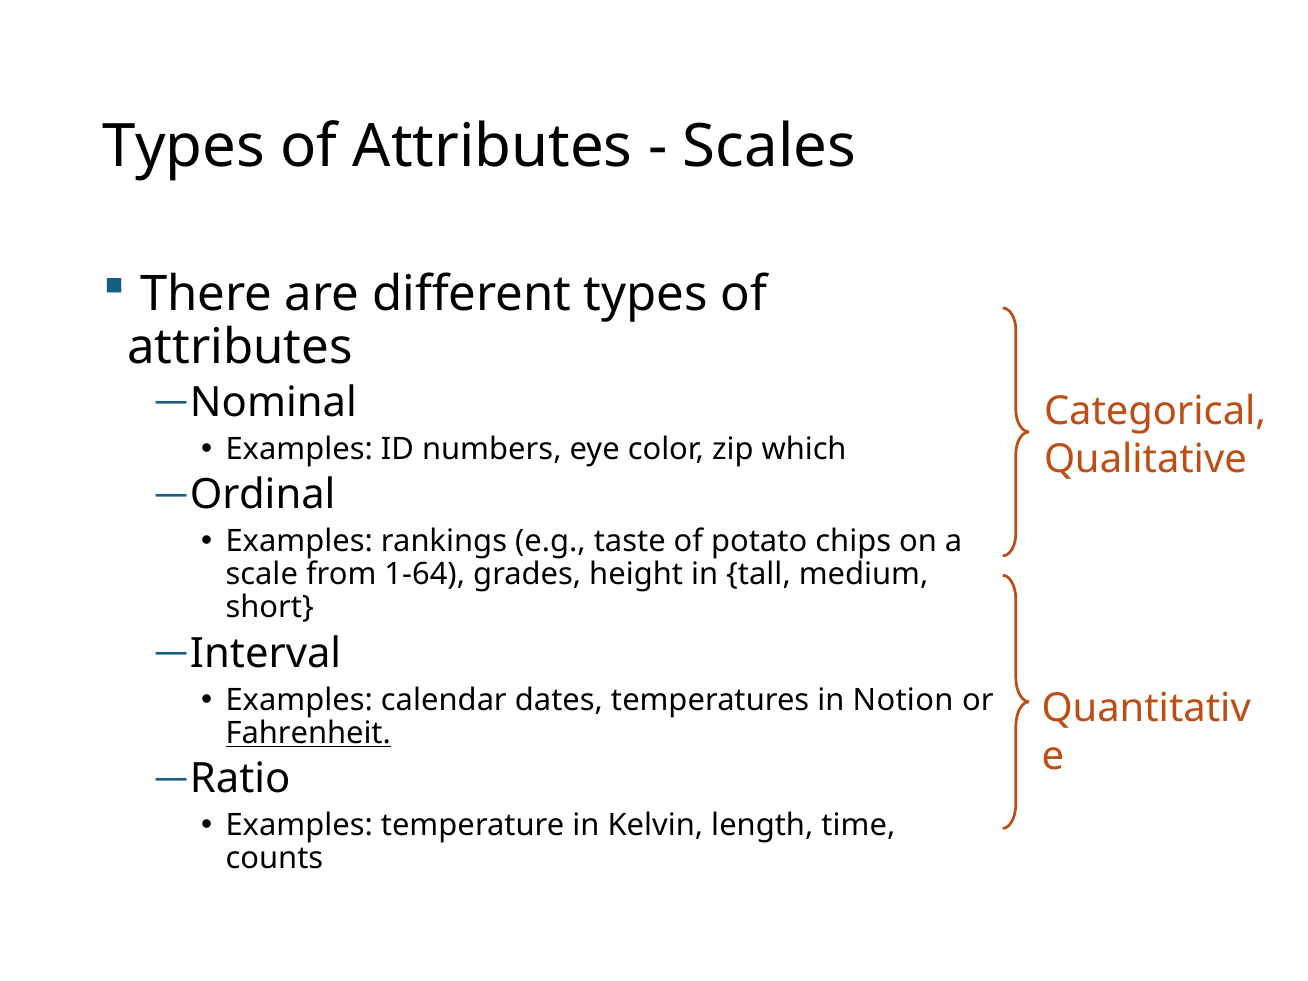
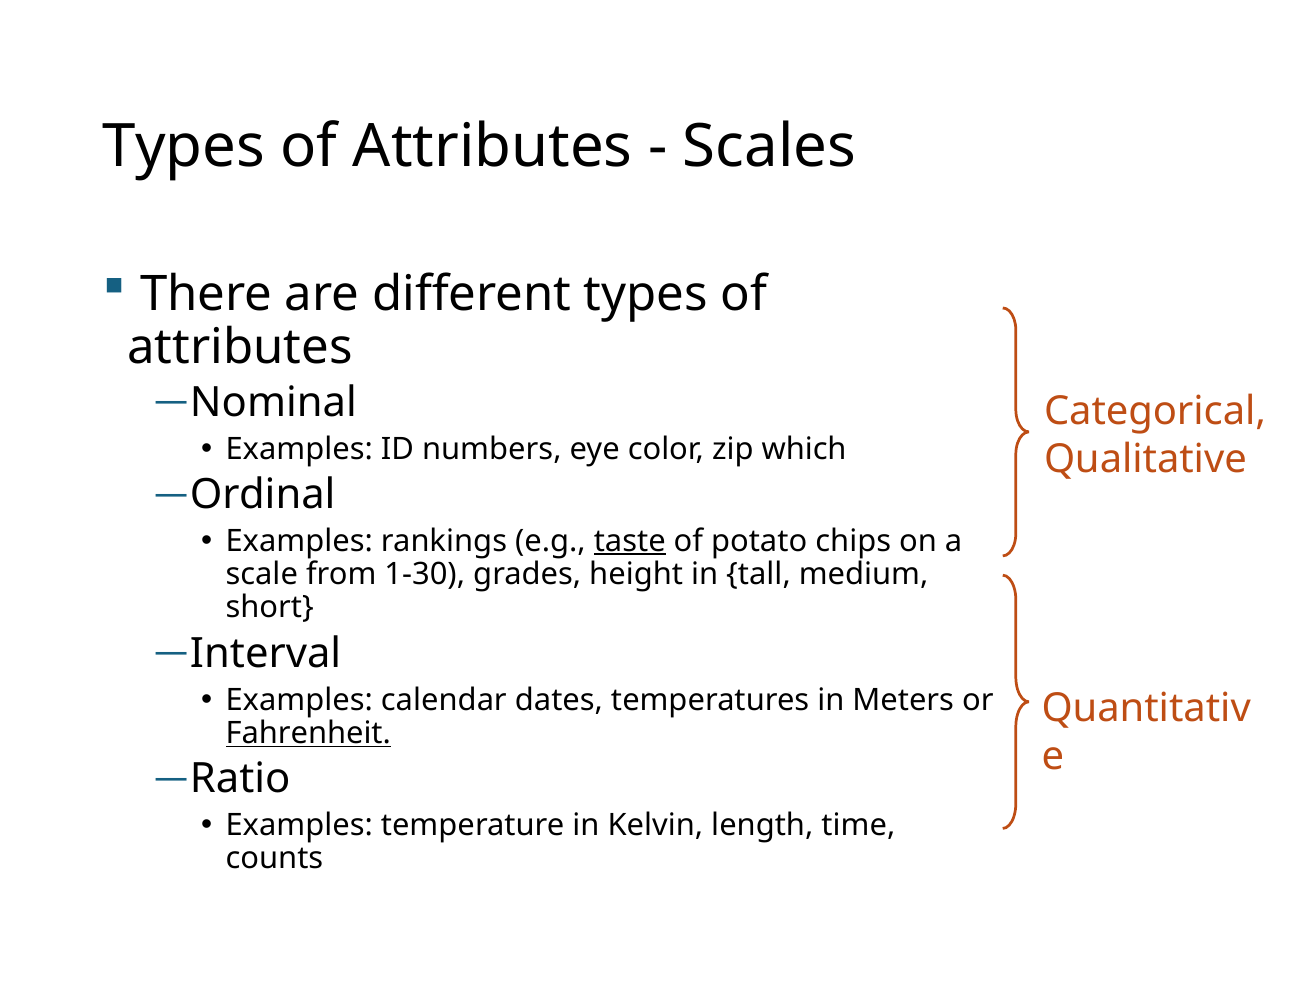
taste underline: none -> present
1-64: 1-64 -> 1-30
Notion: Notion -> Meters
